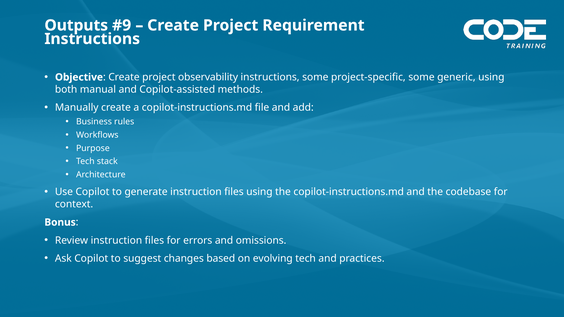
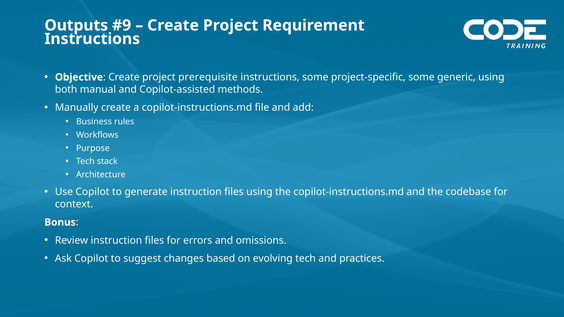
observability: observability -> prerequisite
